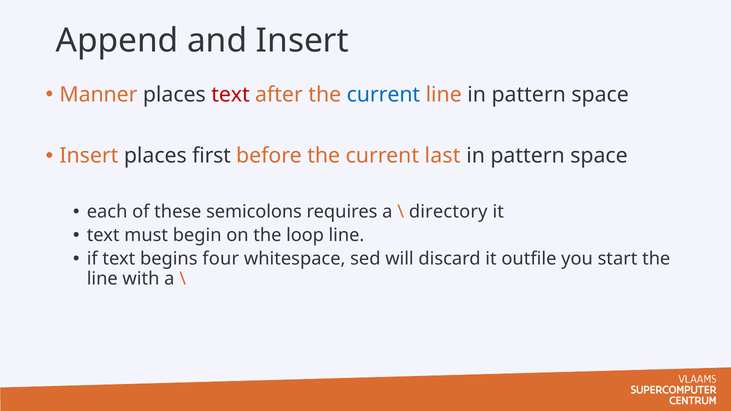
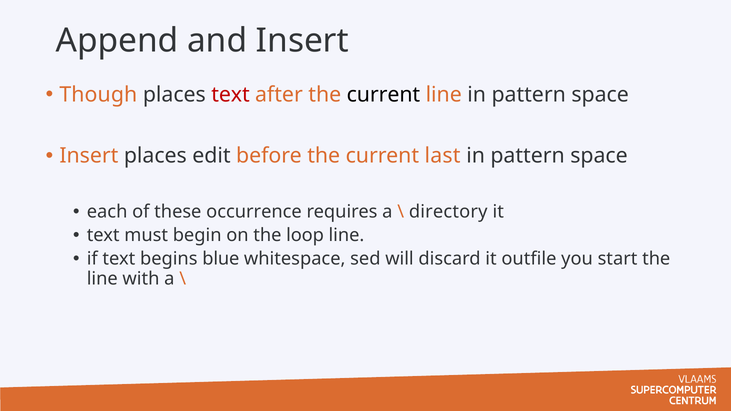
Manner: Manner -> Though
current at (383, 95) colour: blue -> black
first: first -> edit
semicolons: semicolons -> occurrence
four: four -> blue
